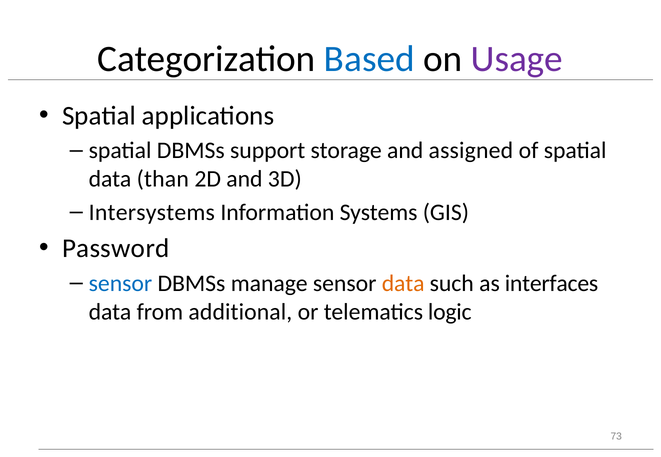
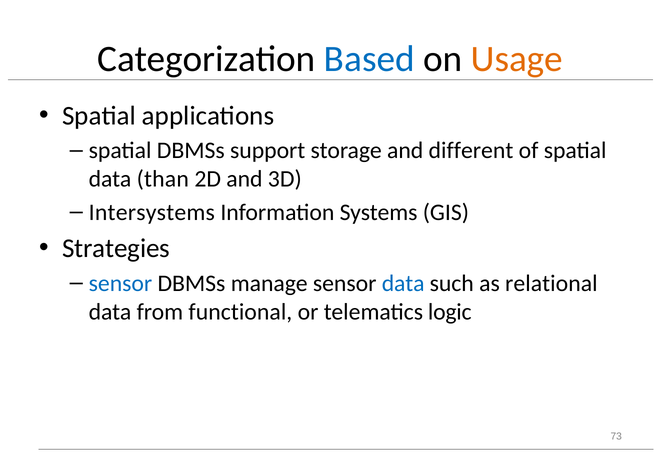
Usage colour: purple -> orange
assigned: assigned -> different
Password: Password -> Strategies
data at (403, 284) colour: orange -> blue
interfaces: interfaces -> relational
additional: additional -> functional
